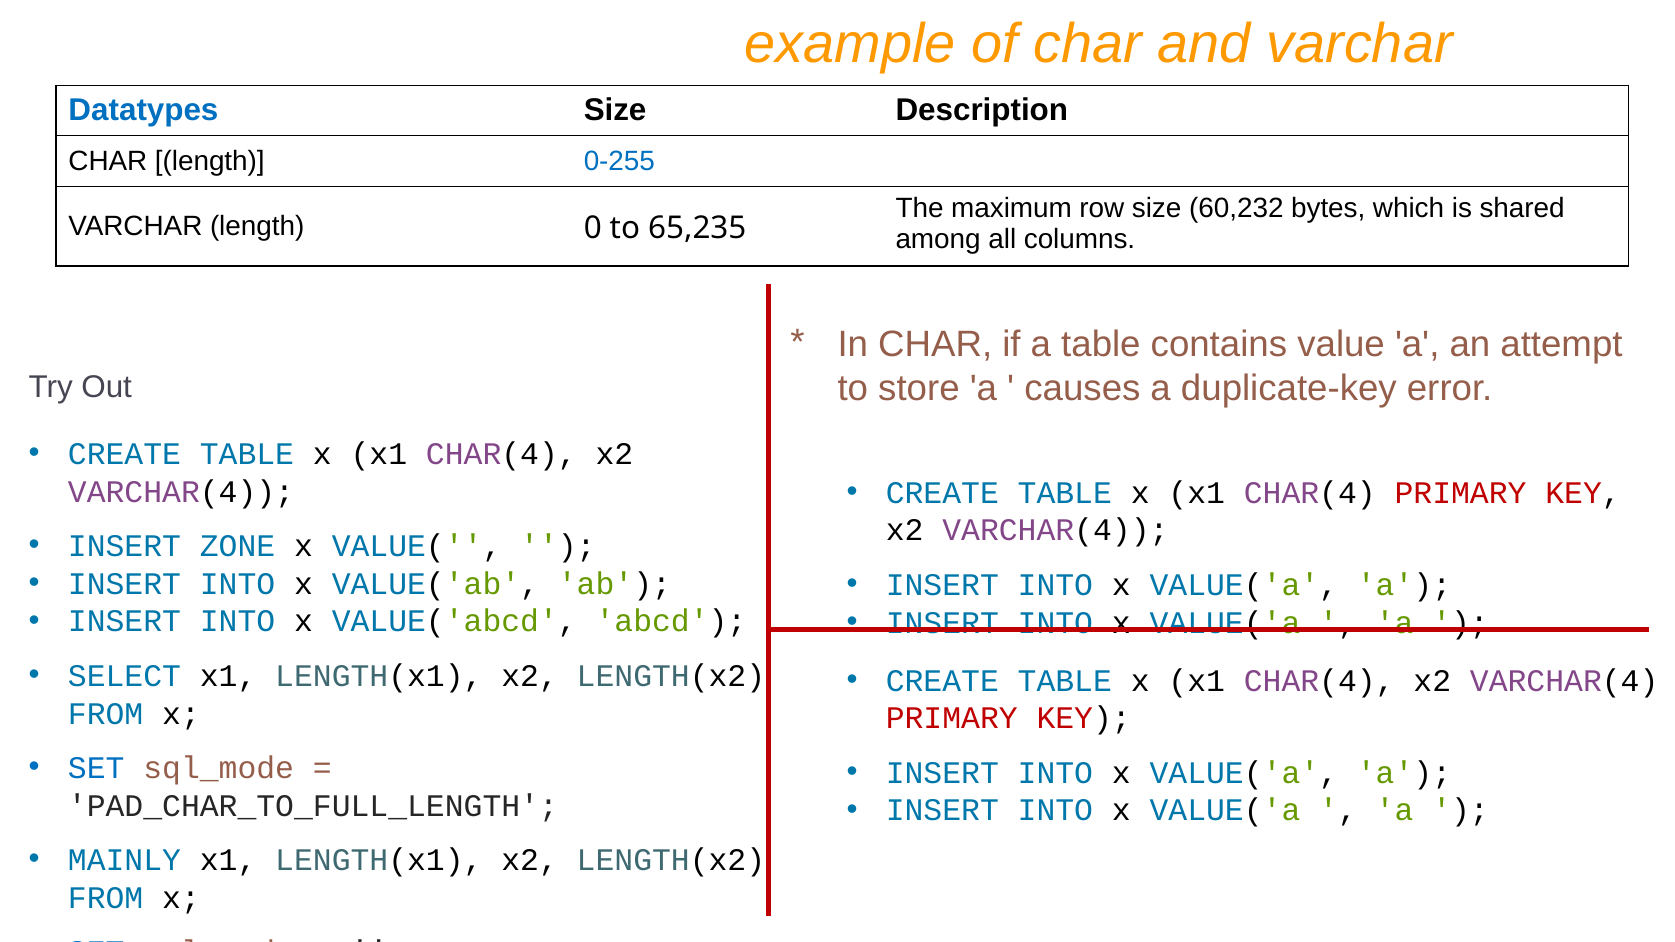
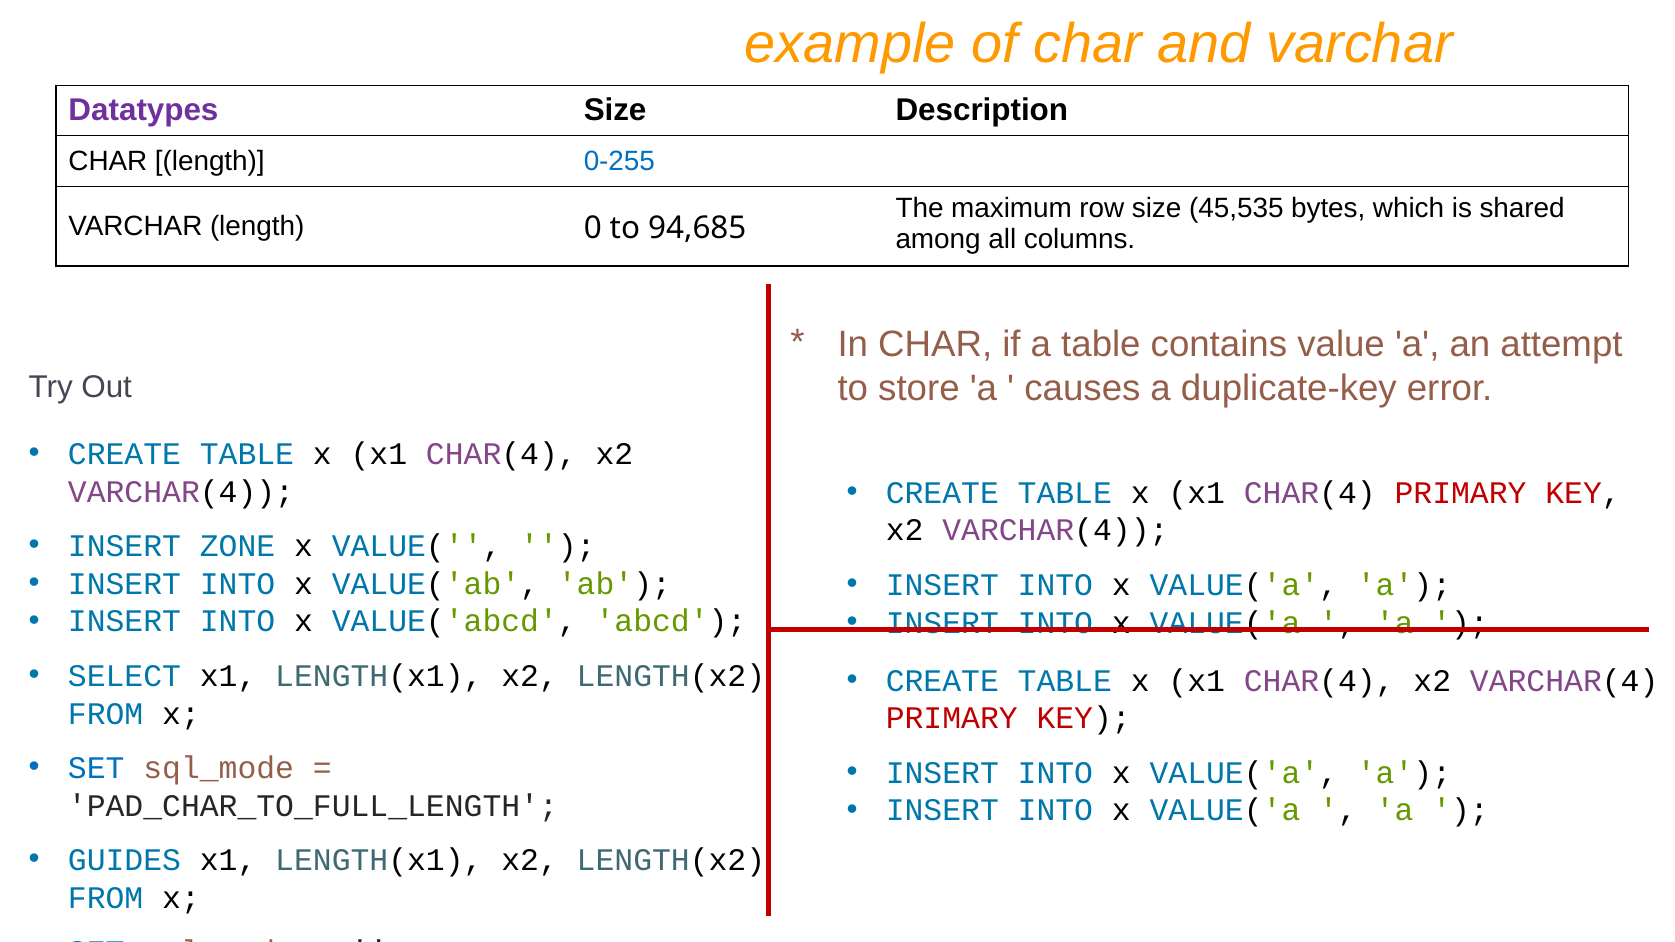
Datatypes colour: blue -> purple
60,232: 60,232 -> 45,535
65,235: 65,235 -> 94,685
MAINLY: MAINLY -> GUIDES
